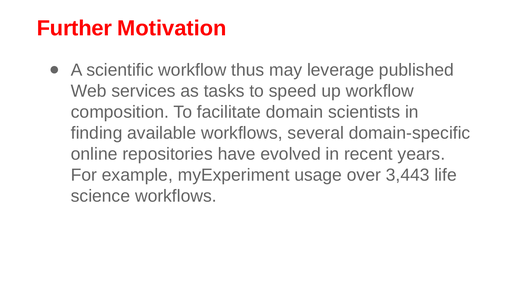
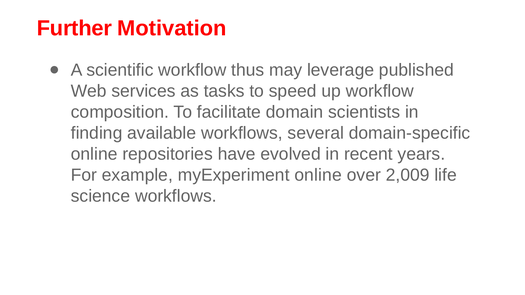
myExperiment usage: usage -> online
3,443: 3,443 -> 2,009
